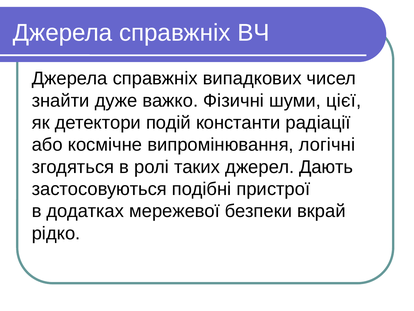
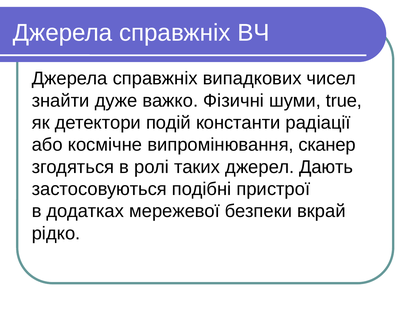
цієї: цієї -> true
логічні: логічні -> сканер
